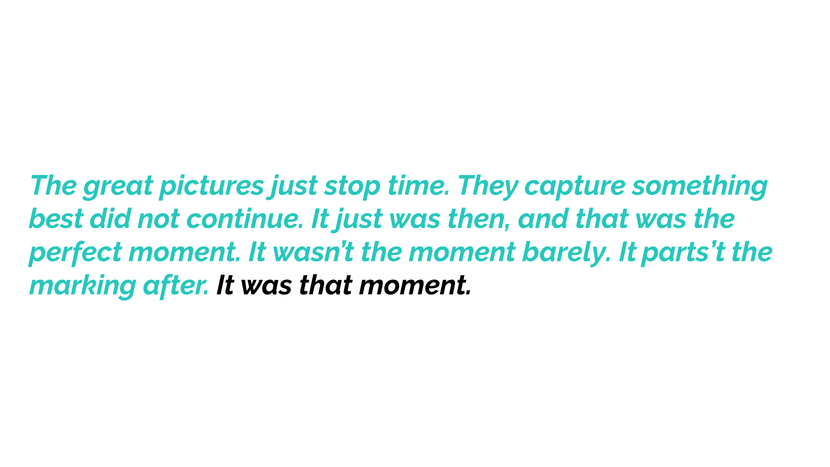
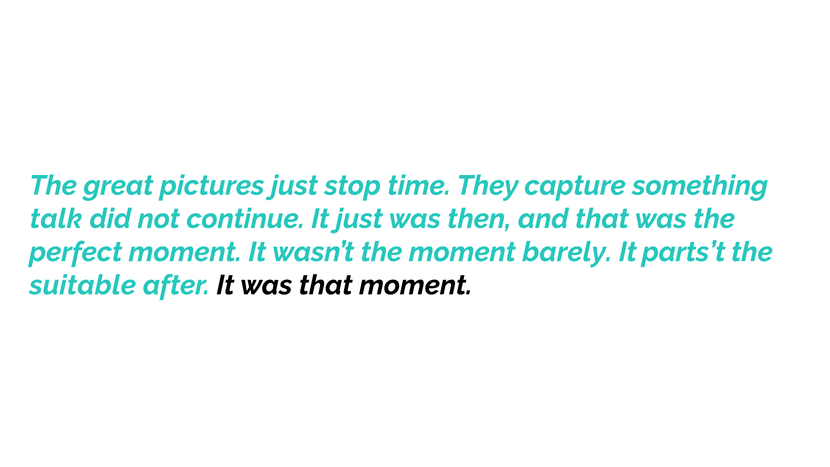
best: best -> talk
marking: marking -> suitable
